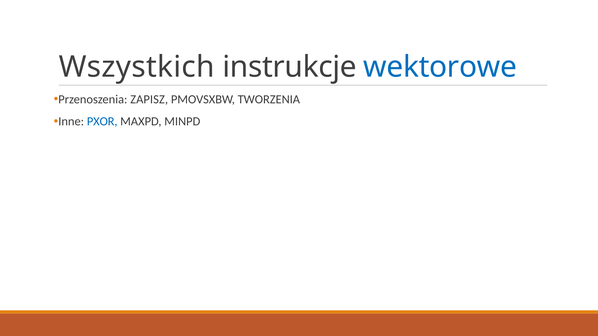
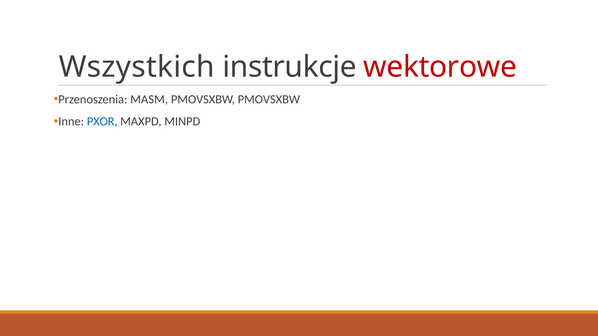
wektorowe colour: blue -> red
ZAPISZ: ZAPISZ -> MASM
PMOVSXBW TWORZENIA: TWORZENIA -> PMOVSXBW
